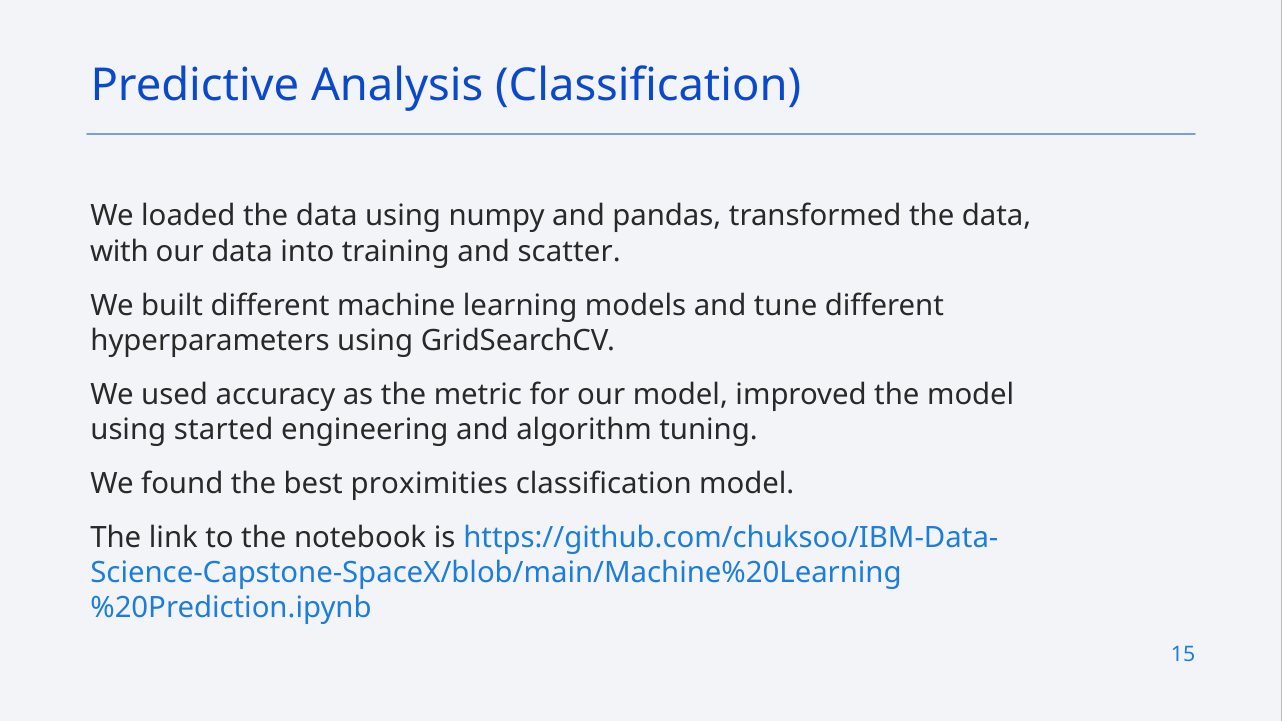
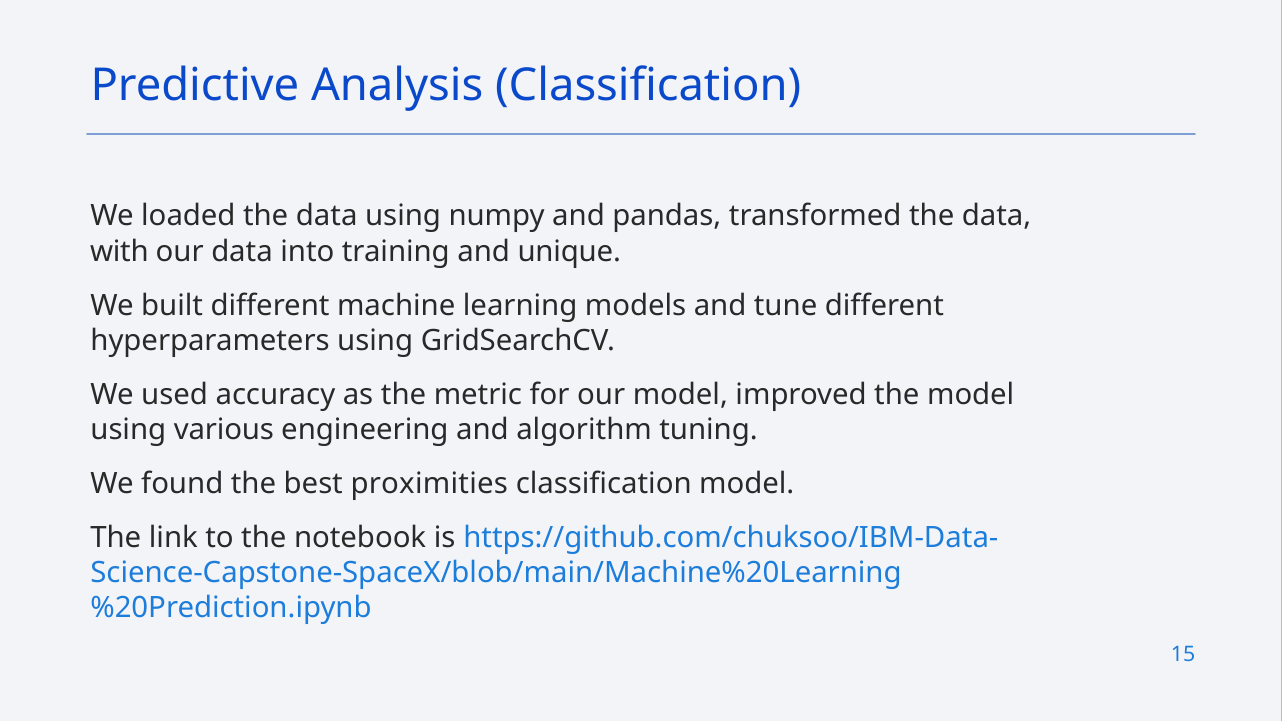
scatter: scatter -> unique
started: started -> various
